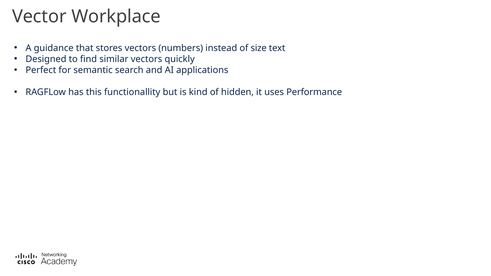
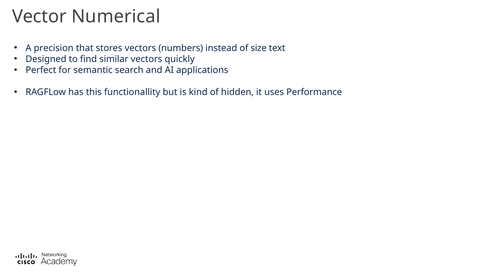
Workplace: Workplace -> Numerical
guidance: guidance -> precision
